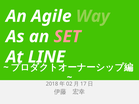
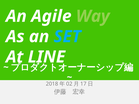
SET colour: pink -> light blue
